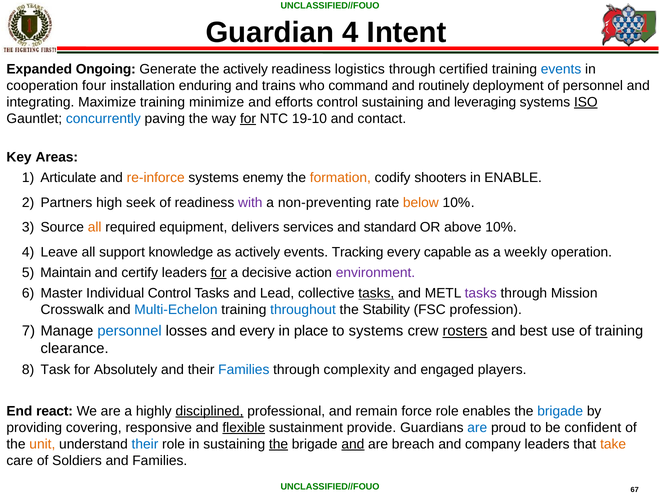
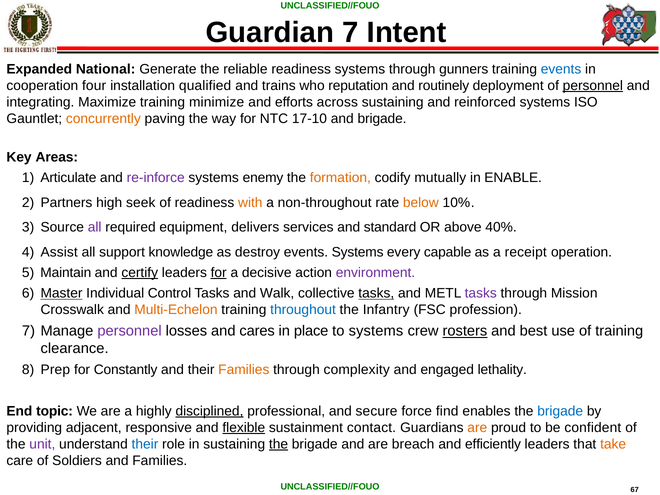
Guardian 4: 4 -> 7
Ongoing: Ongoing -> National
the actively: actively -> reliable
readiness logistics: logistics -> systems
certified: certified -> gunners
enduring: enduring -> qualified
command: command -> reputation
personnel at (593, 86) underline: none -> present
efforts control: control -> across
leveraging: leveraging -> reinforced
ISO underline: present -> none
concurrently colour: blue -> orange
for at (248, 119) underline: present -> none
19-10: 19-10 -> 17-10
and contact: contact -> brigade
re-inforce colour: orange -> purple
shooters: shooters -> mutually
with colour: purple -> orange
non-preventing: non-preventing -> non-throughout
all at (95, 227) colour: orange -> purple
above 10%: 10% -> 40%
Leave: Leave -> Assist
as actively: actively -> destroy
events Tracking: Tracking -> Systems
weekly: weekly -> receipt
certify underline: none -> present
Master underline: none -> present
Lead: Lead -> Walk
Multi-Echelon colour: blue -> orange
Stability: Stability -> Infantry
personnel at (130, 331) colour: blue -> purple
and every: every -> cares
Task: Task -> Prep
Absolutely: Absolutely -> Constantly
Families at (244, 370) colour: blue -> orange
players: players -> lethality
react: react -> topic
remain: remain -> secure
force role: role -> find
covering: covering -> adjacent
provide: provide -> contact
are at (477, 428) colour: blue -> orange
unit colour: orange -> purple
and at (353, 444) underline: present -> none
company: company -> efficiently
